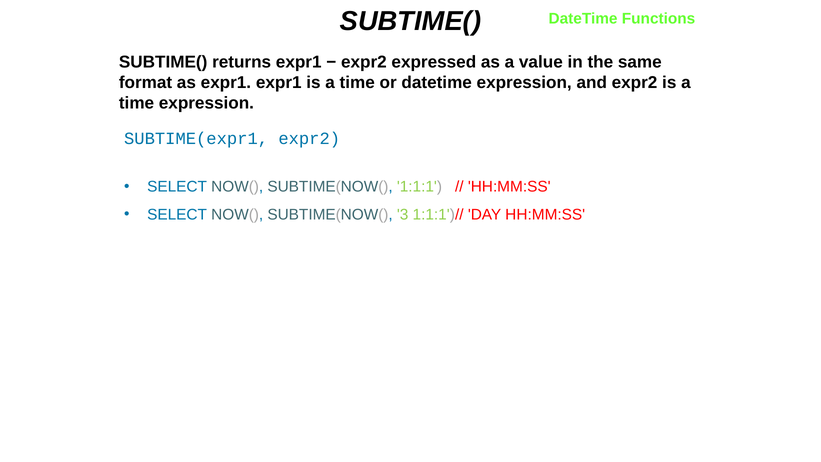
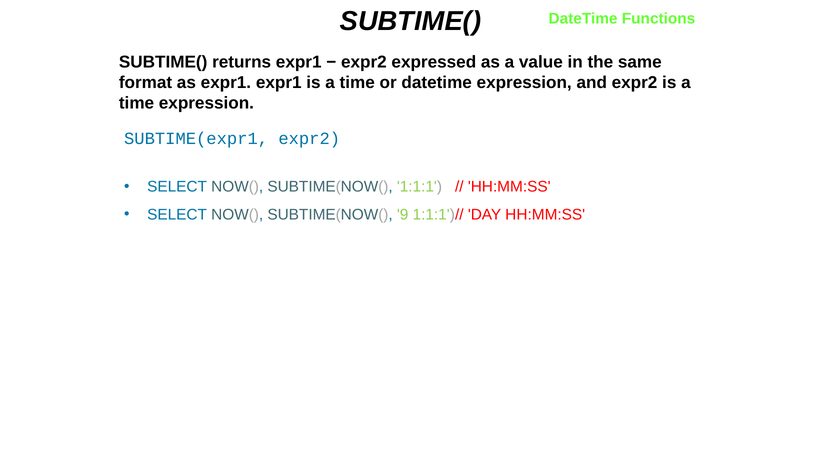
3: 3 -> 9
